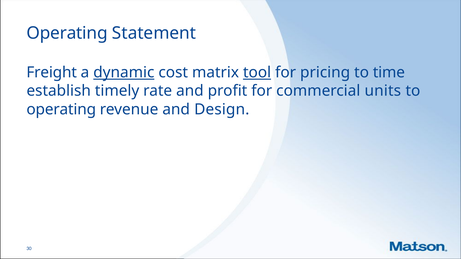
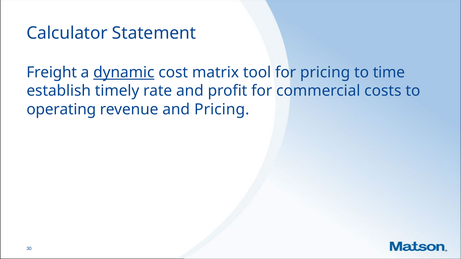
Operating at (67, 33): Operating -> Calculator
tool underline: present -> none
units: units -> costs
and Design: Design -> Pricing
